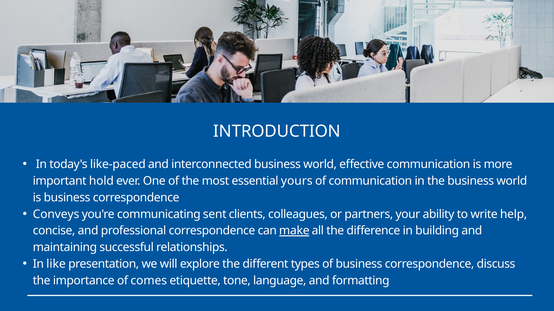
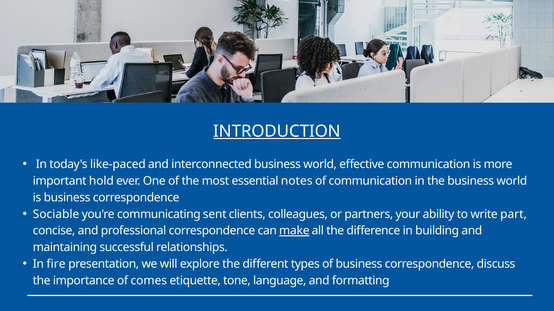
INTRODUCTION underline: none -> present
yours: yours -> notes
Conveys: Conveys -> Sociable
help: help -> part
like: like -> fire
